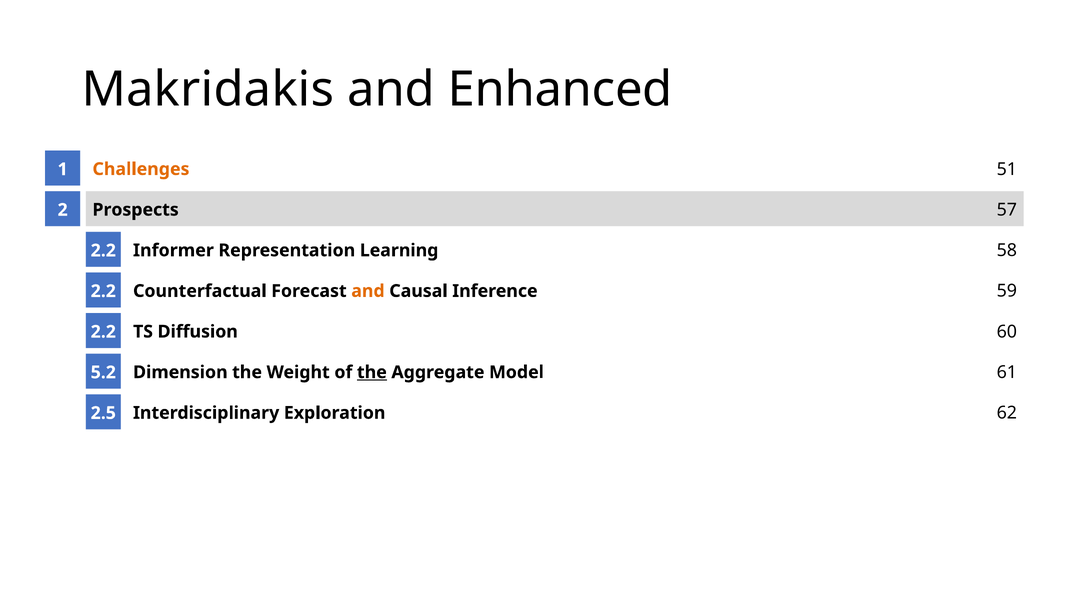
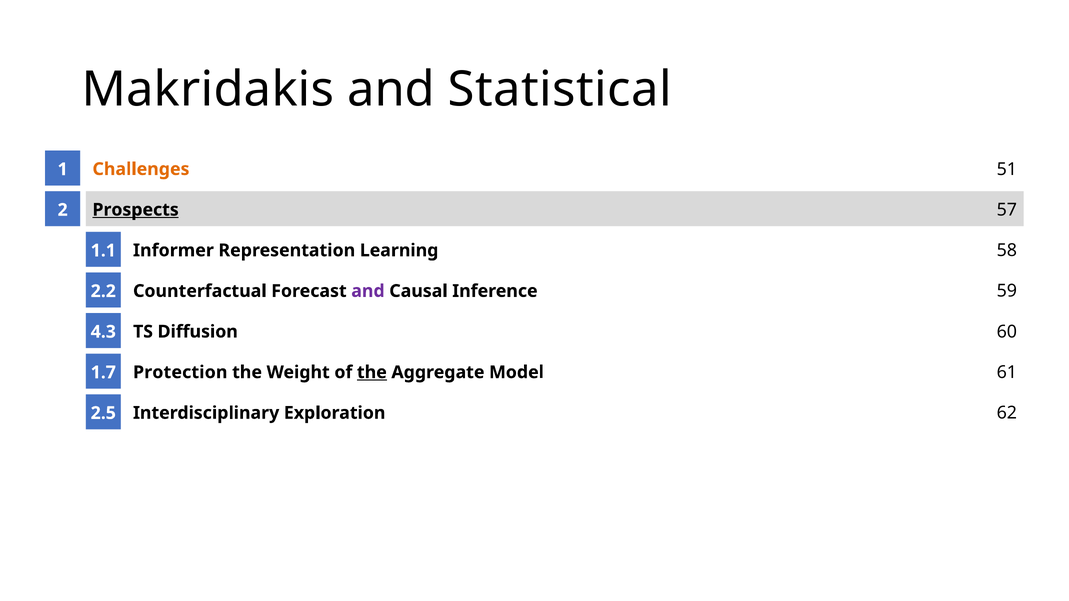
Enhanced: Enhanced -> Statistical
Prospects underline: none -> present
2.2 at (103, 251): 2.2 -> 1.1
and at (368, 291) colour: orange -> purple
2.2 at (103, 332): 2.2 -> 4.3
Dimension: Dimension -> Protection
5.2: 5.2 -> 1.7
